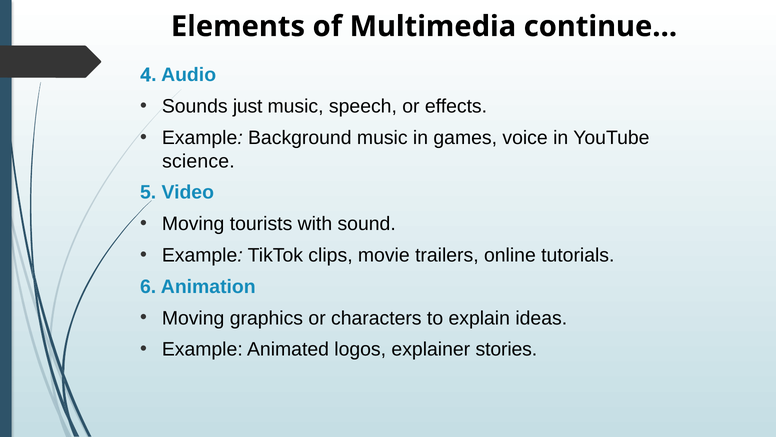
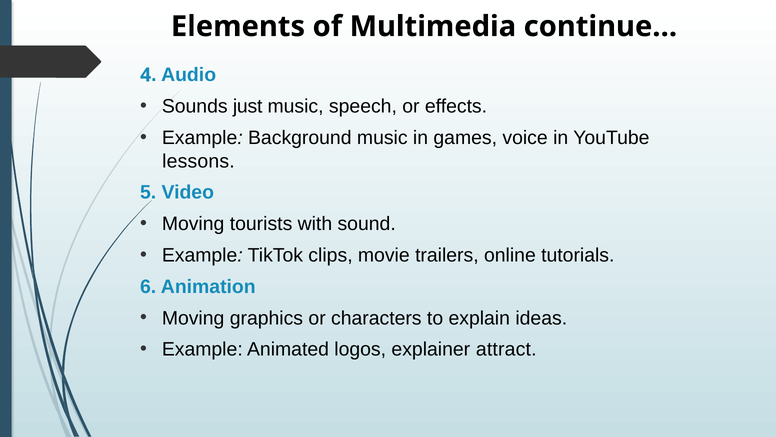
science: science -> lessons
stories: stories -> attract
